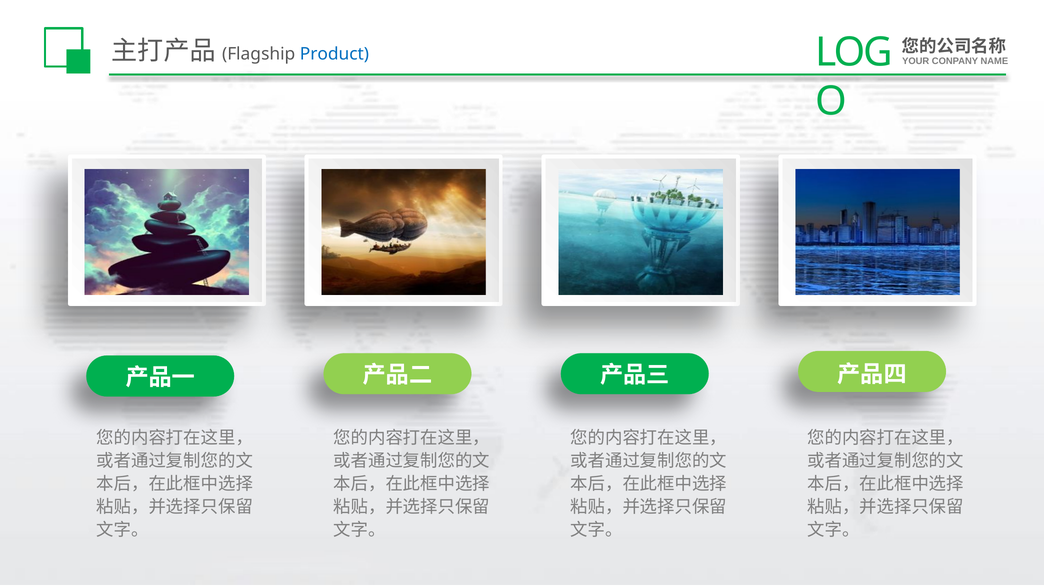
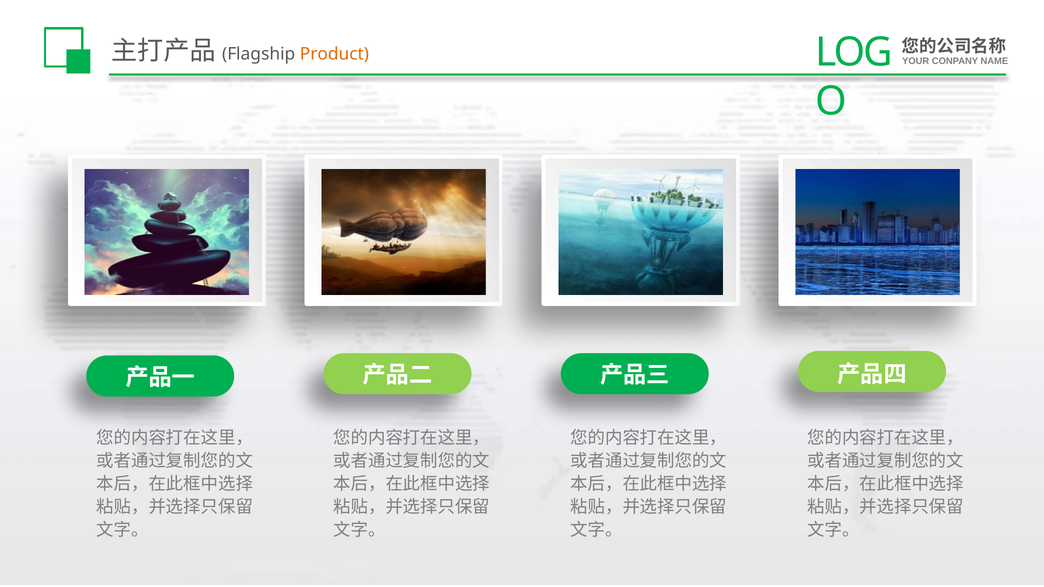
Product colour: blue -> orange
